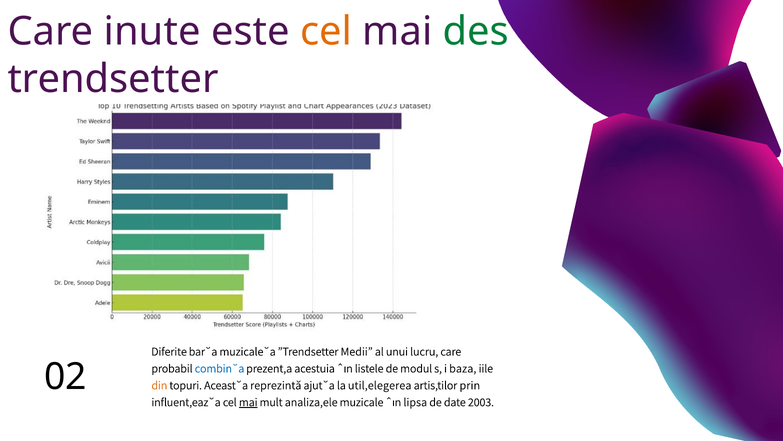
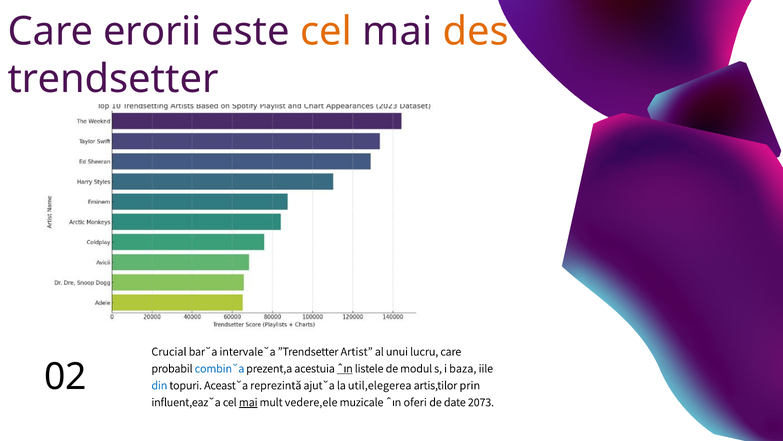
inute: inute -> erorii
des colour: green -> orange
Diferite: Diferite -> Crucial
muzicale˘a: muzicale˘a -> intervale˘a
Medii: Medii -> Artist
ˆın at (345, 368) underline: none -> present
din colour: orange -> blue
analiza,ele: analiza,ele -> vedere,ele
lipsa: lipsa -> oferi
2003: 2003 -> 2073
